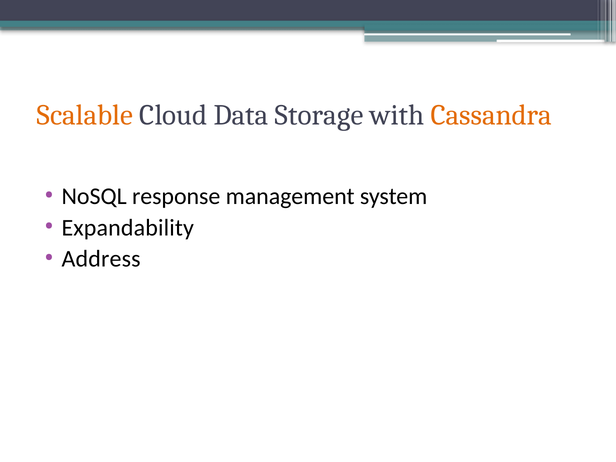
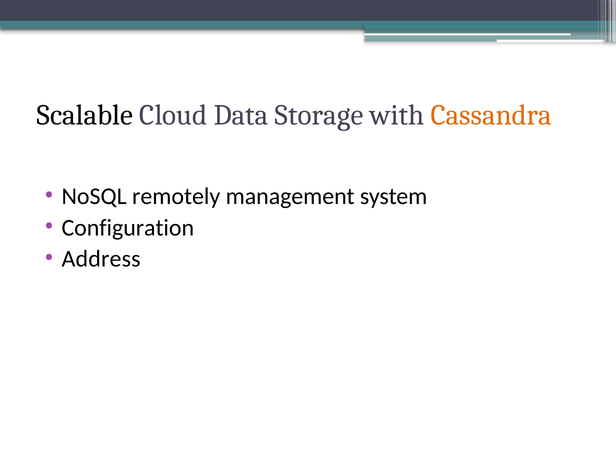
Scalable colour: orange -> black
response: response -> remotely
Expandability: Expandability -> Configuration
